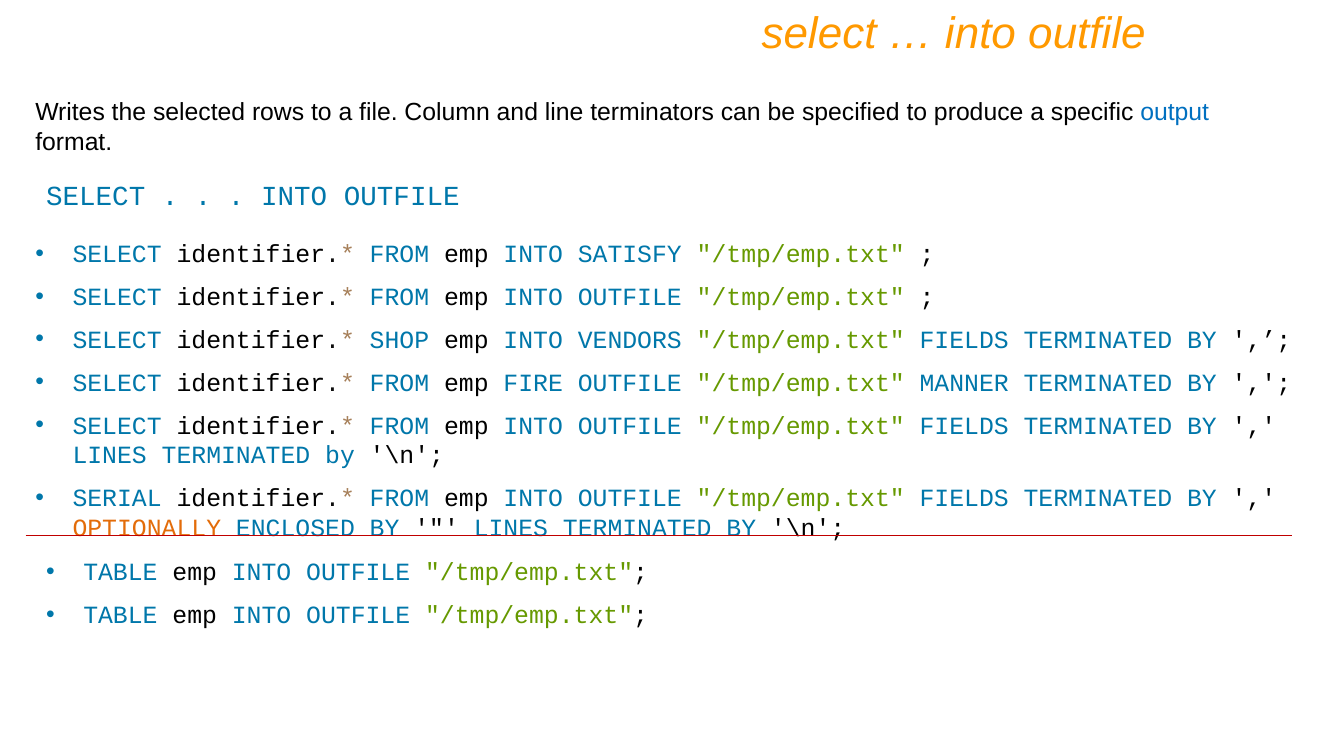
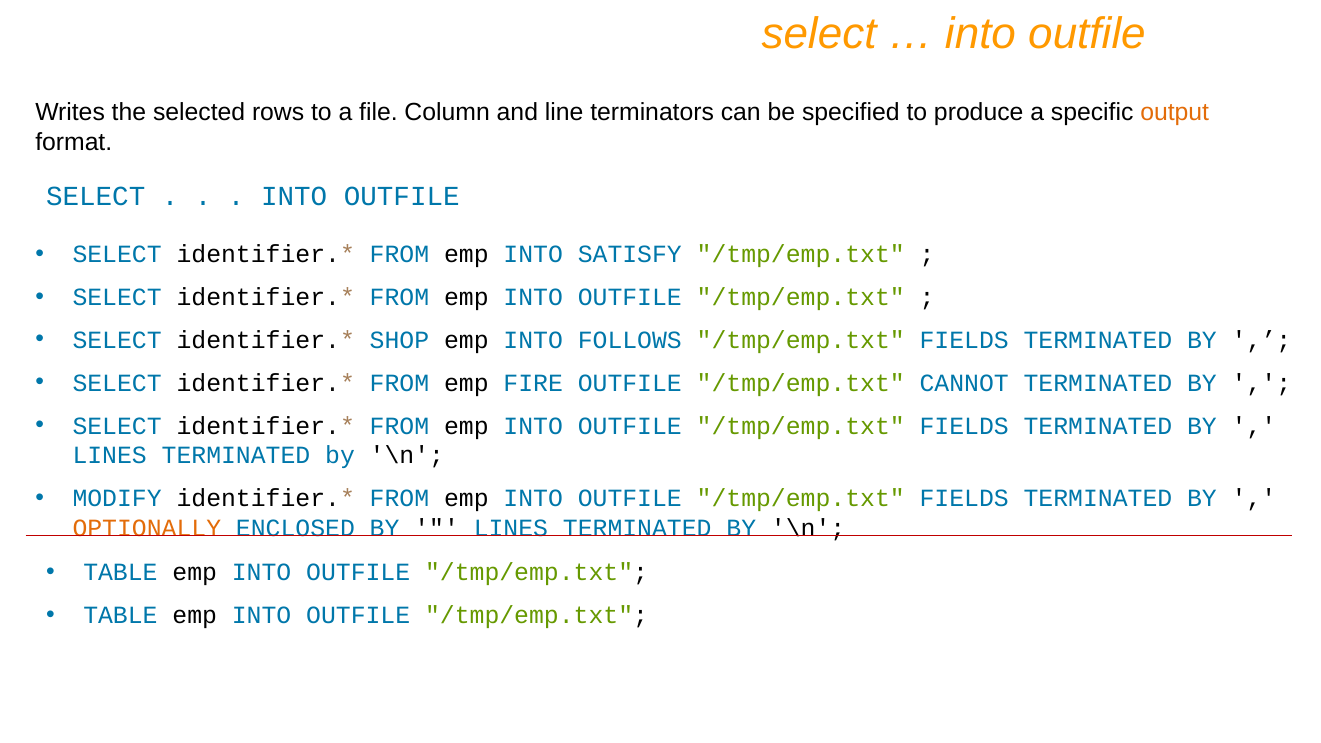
output colour: blue -> orange
VENDORS: VENDORS -> FOLLOWS
MANNER: MANNER -> CANNOT
SERIAL: SERIAL -> MODIFY
